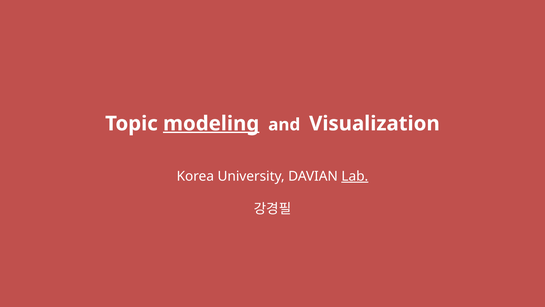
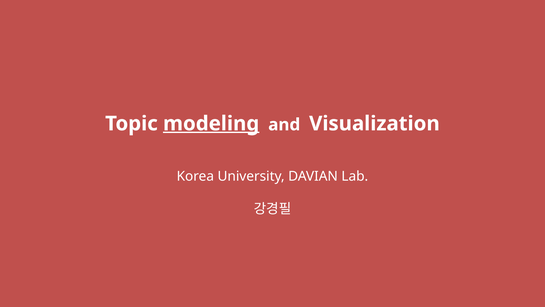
Lab underline: present -> none
